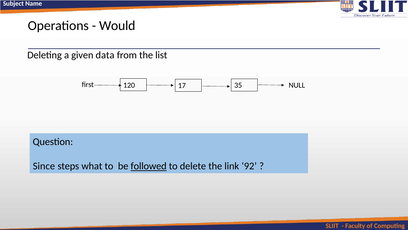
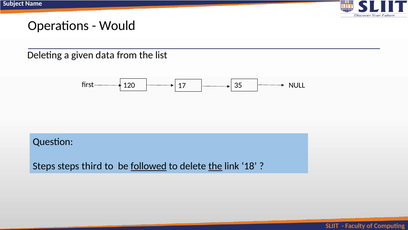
Since at (44, 166): Since -> Steps
what: what -> third
the at (215, 166) underline: none -> present
92: 92 -> 18
